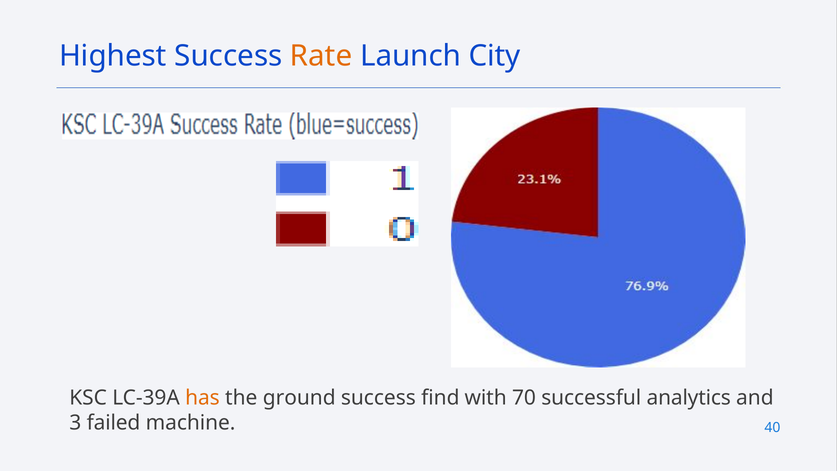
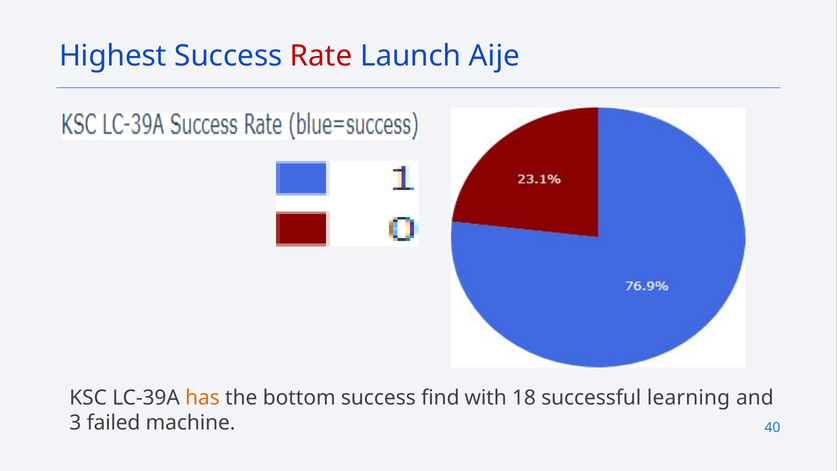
Rate colour: orange -> red
City: City -> Aije
ground: ground -> bottom
70: 70 -> 18
analytics: analytics -> learning
